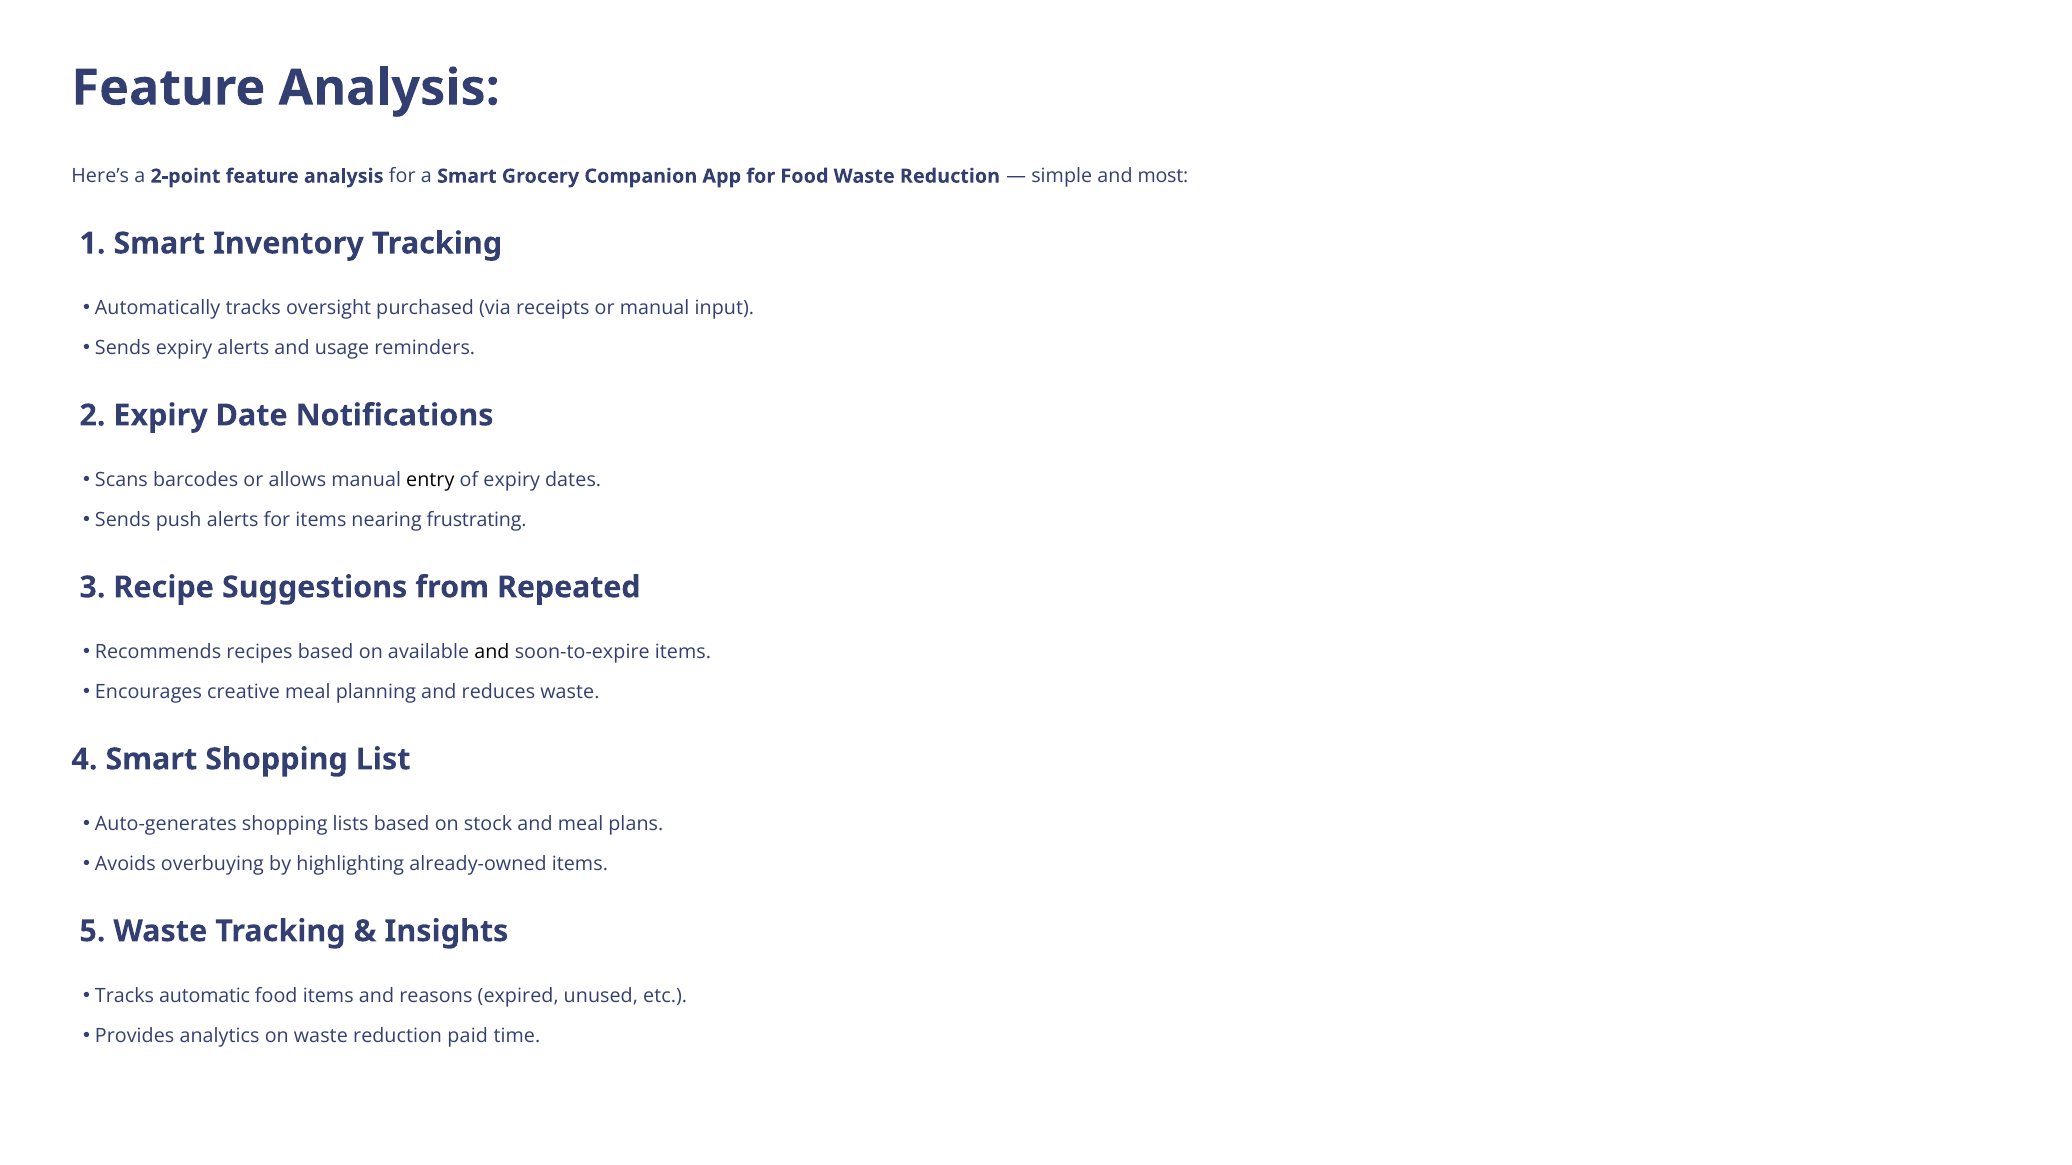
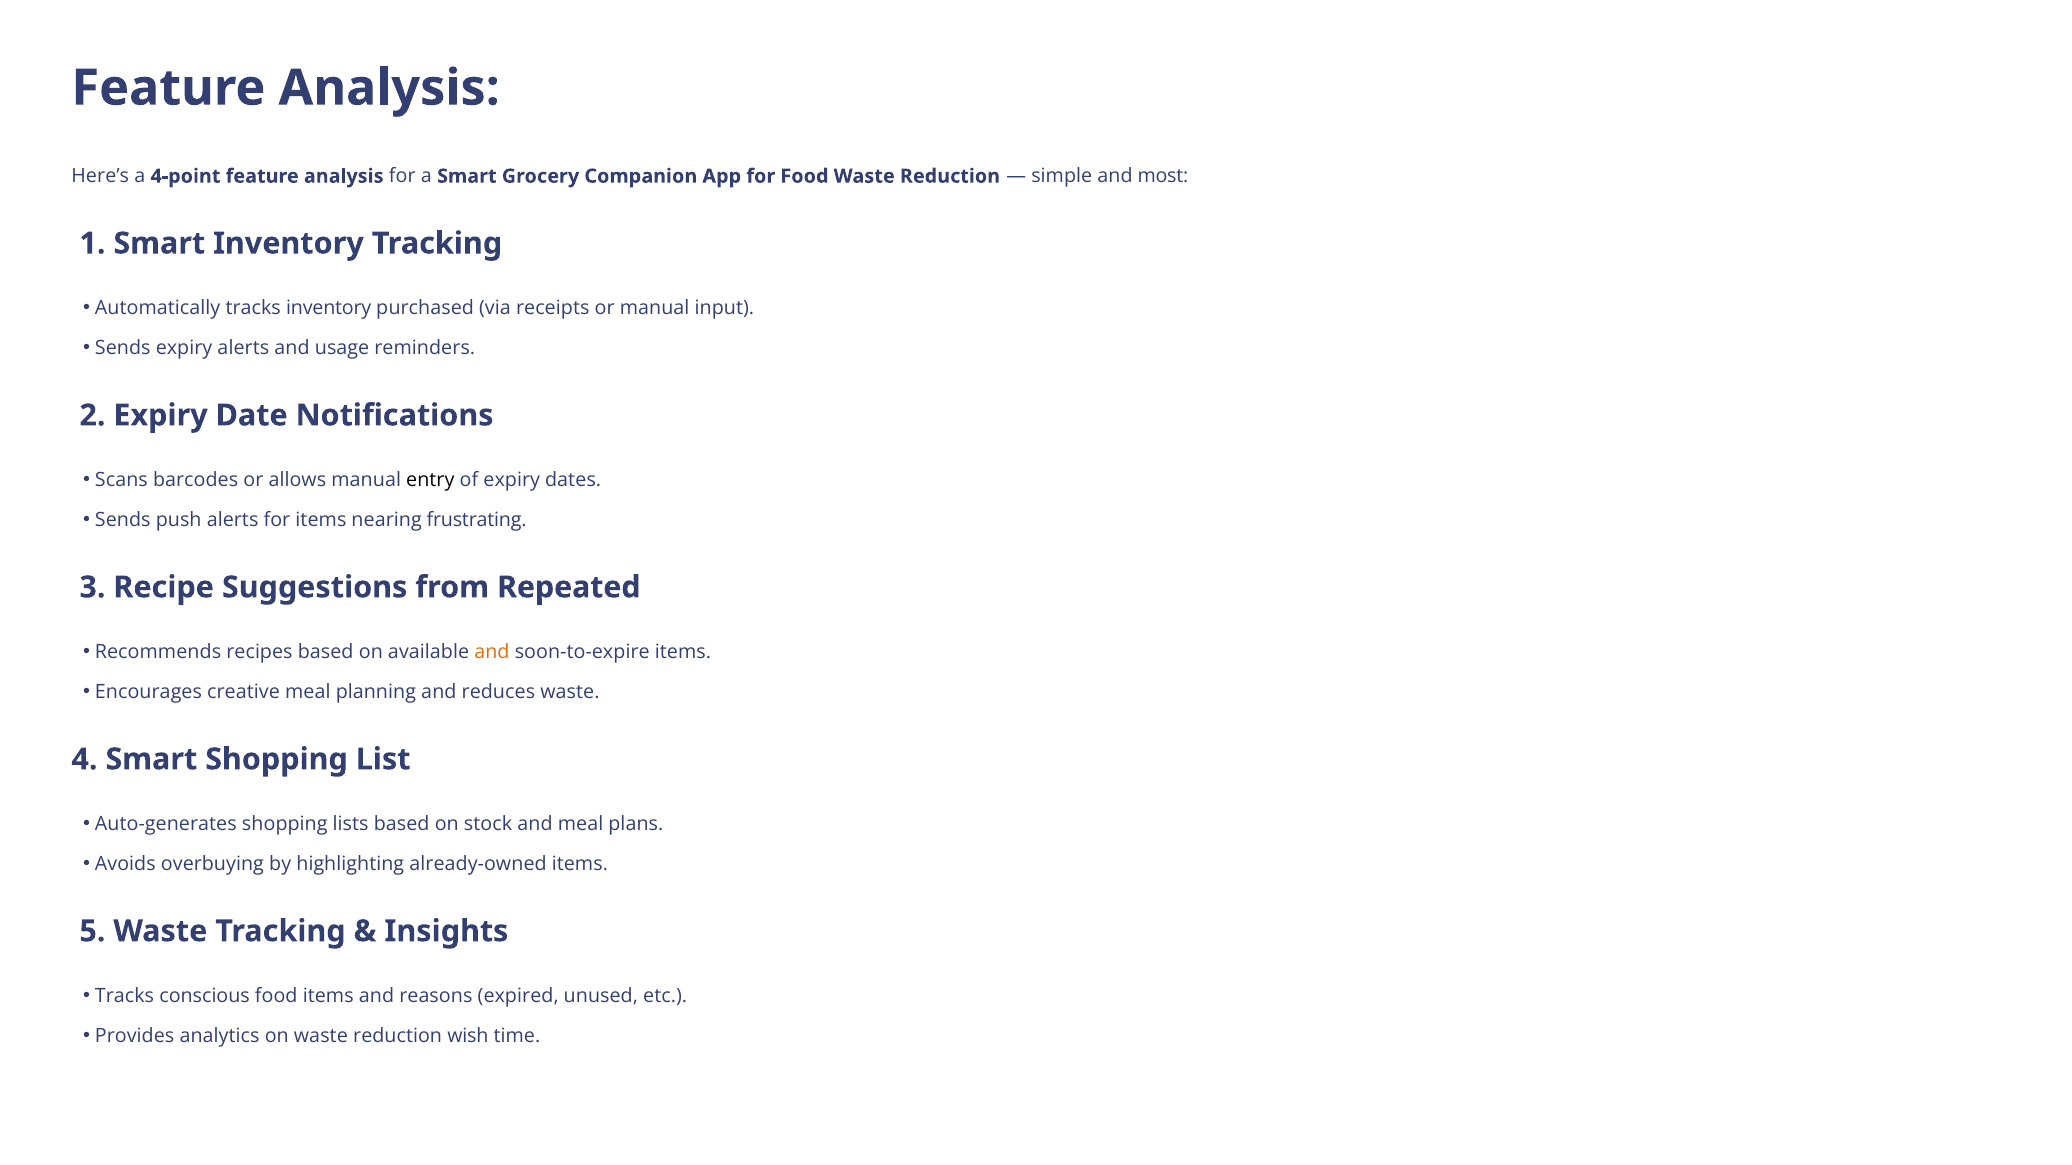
2-point: 2-point -> 4-point
tracks oversight: oversight -> inventory
and at (492, 653) colour: black -> orange
automatic: automatic -> conscious
paid: paid -> wish
